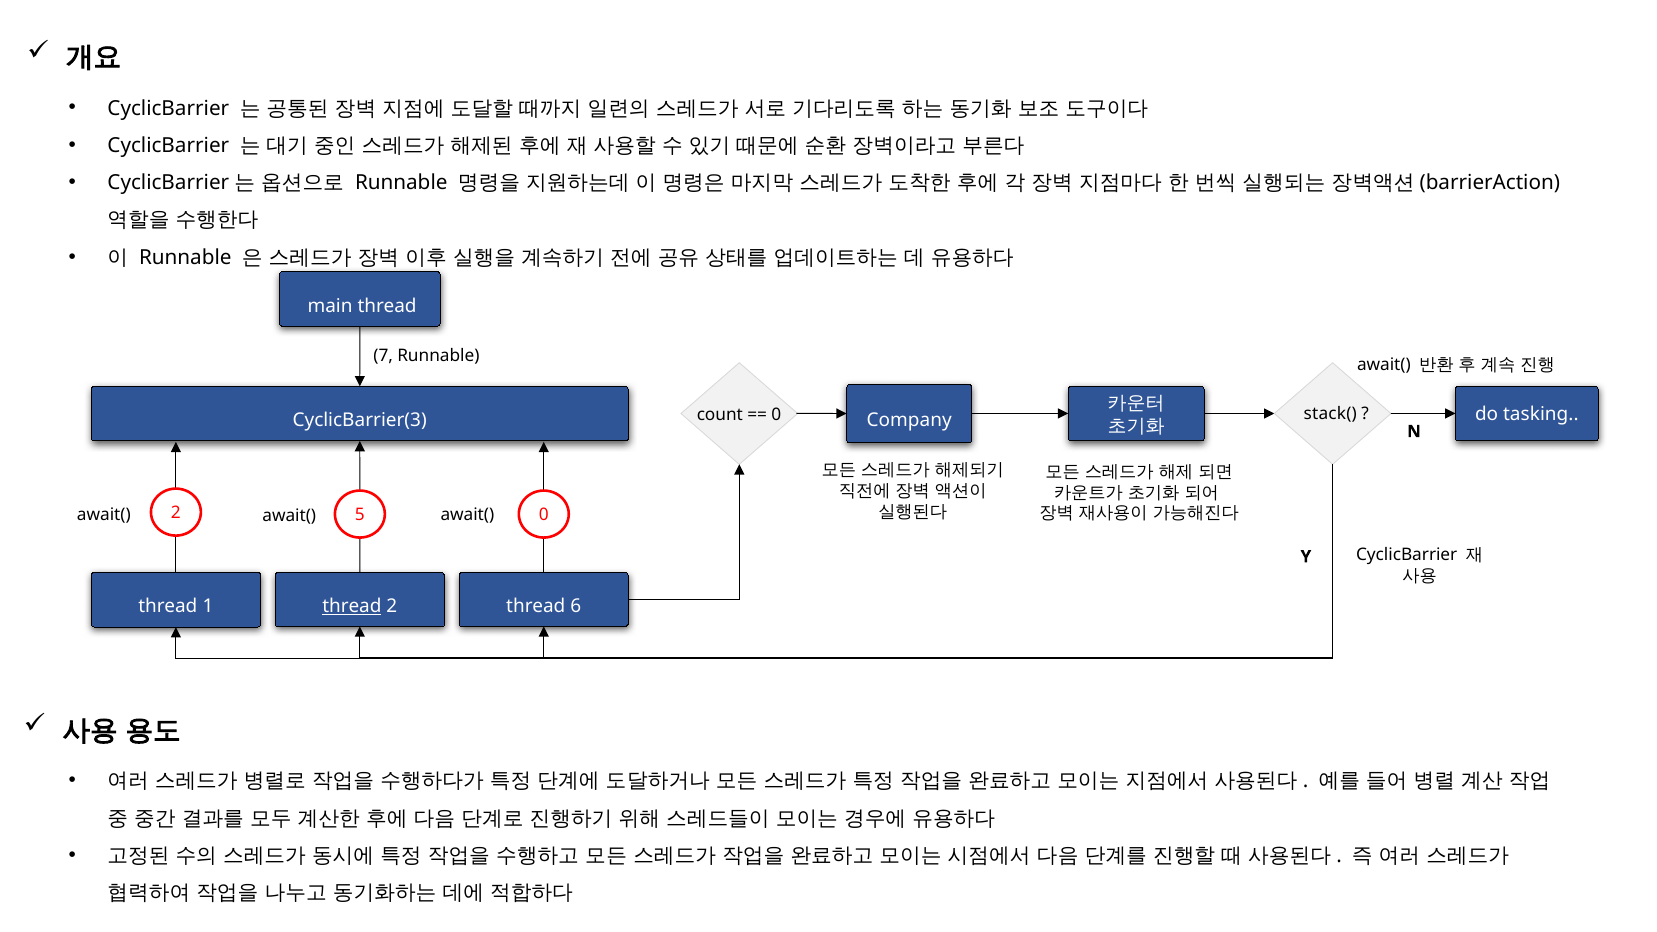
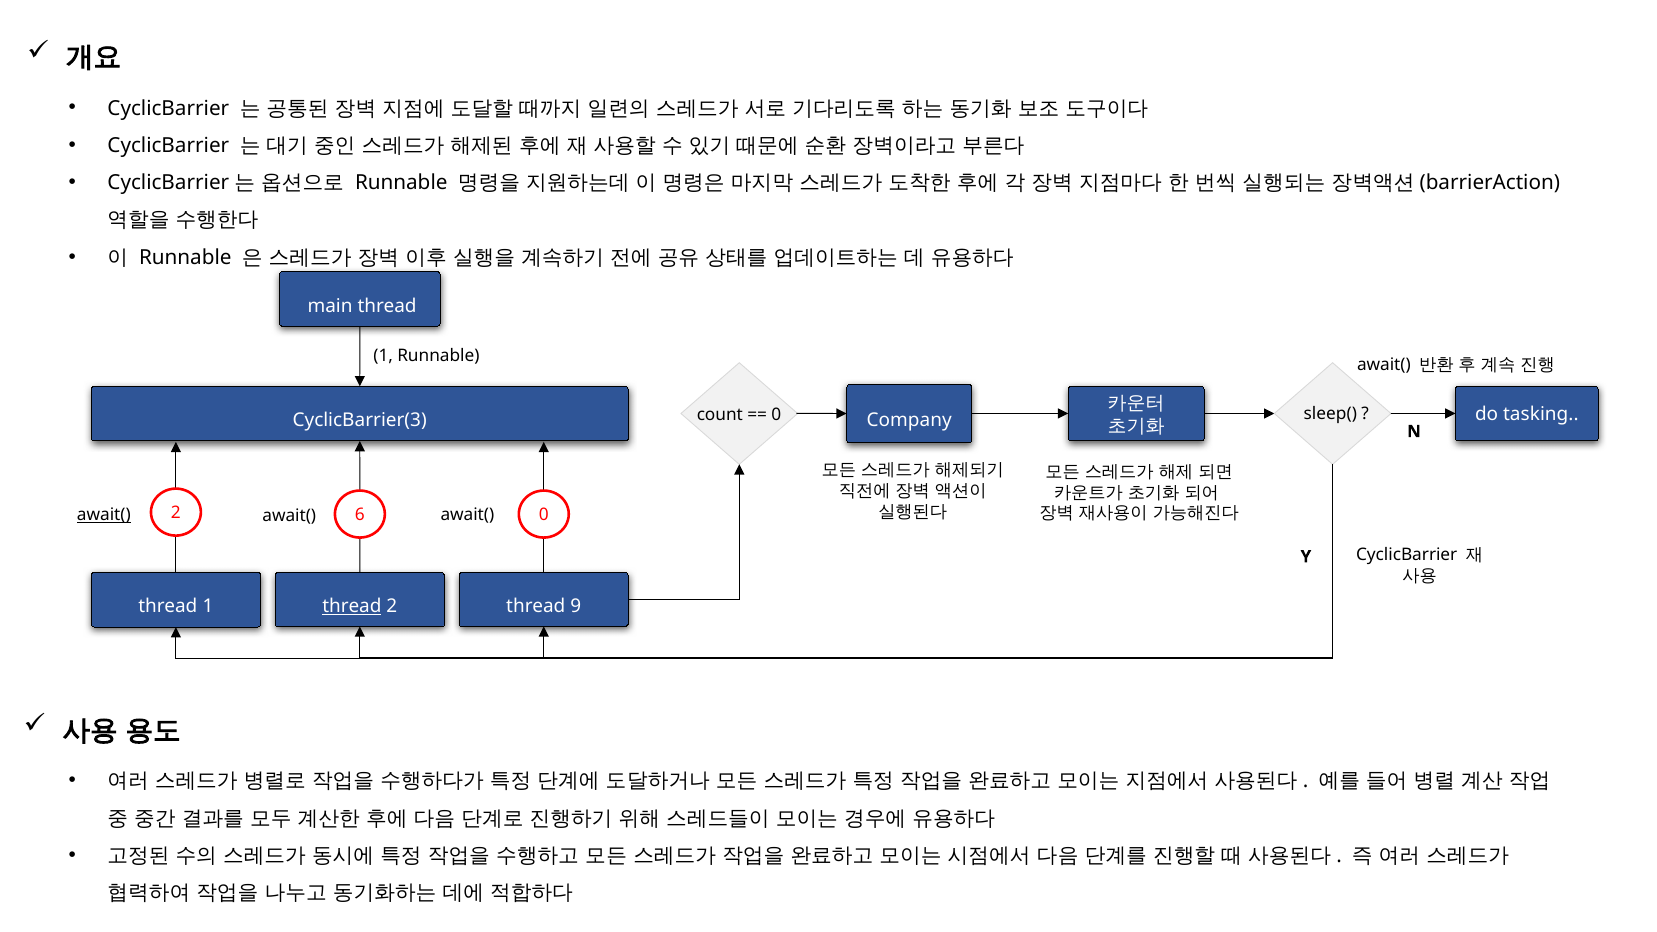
7 at (383, 356): 7 -> 1
stack(: stack( -> sleep(
5: 5 -> 6
await( at (104, 515) underline: none -> present
6: 6 -> 9
